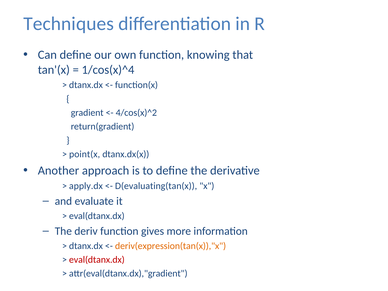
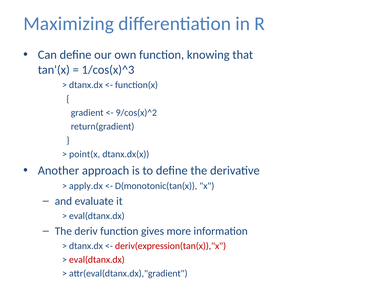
Techniques: Techniques -> Maximizing
1/cos(x)^4: 1/cos(x)^4 -> 1/cos(x)^3
4/cos(x)^2: 4/cos(x)^2 -> 9/cos(x)^2
D(evaluating(tan(x: D(evaluating(tan(x -> D(monotonic(tan(x
deriv(expression(tan(x)),"x colour: orange -> red
